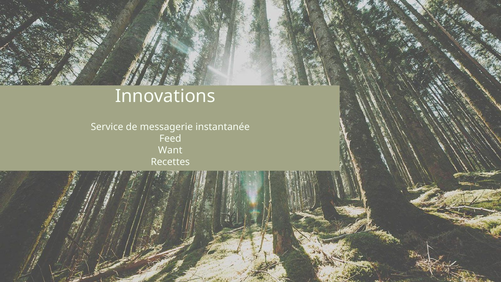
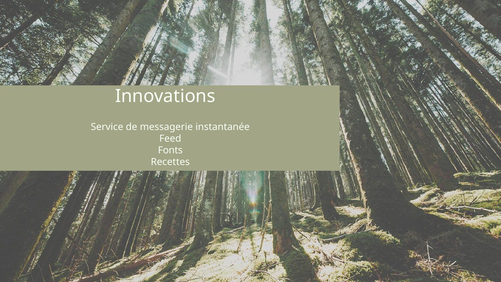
Want: Want -> Fonts
